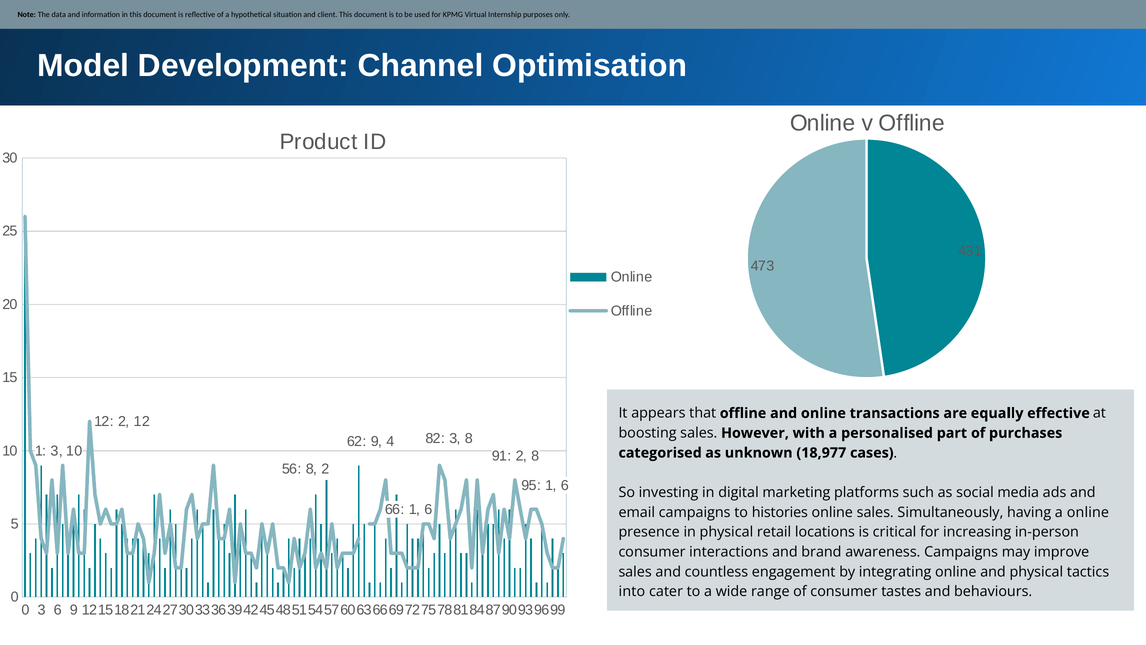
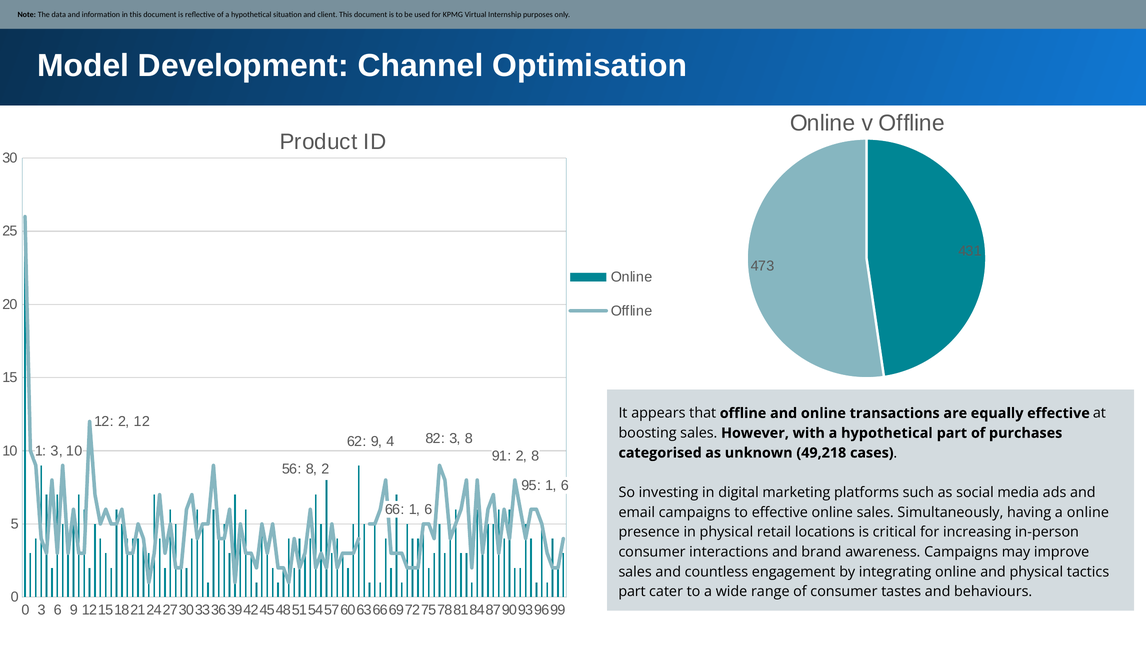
with a personalised: personalised -> hypothetical
18,977: 18,977 -> 49,218
to histories: histories -> effective
into at (632, 591): into -> part
